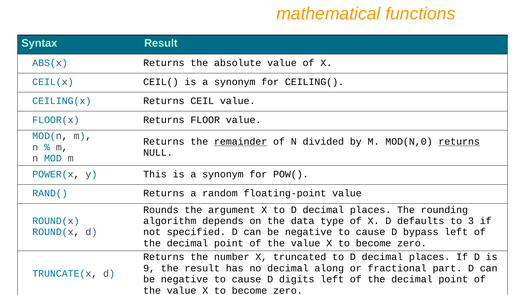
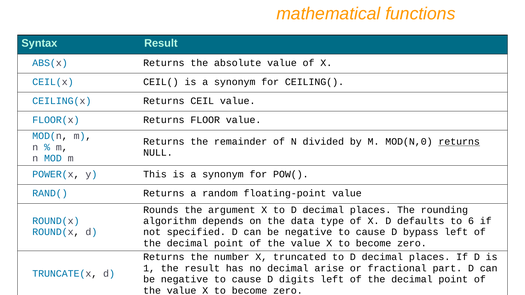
remainder underline: present -> none
3: 3 -> 6
9: 9 -> 1
along: along -> arise
